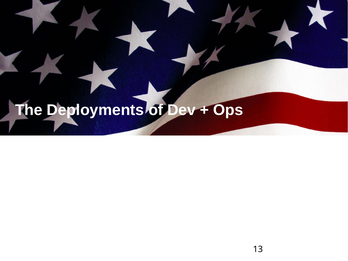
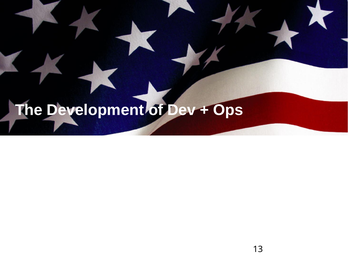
Deployments: Deployments -> Development
